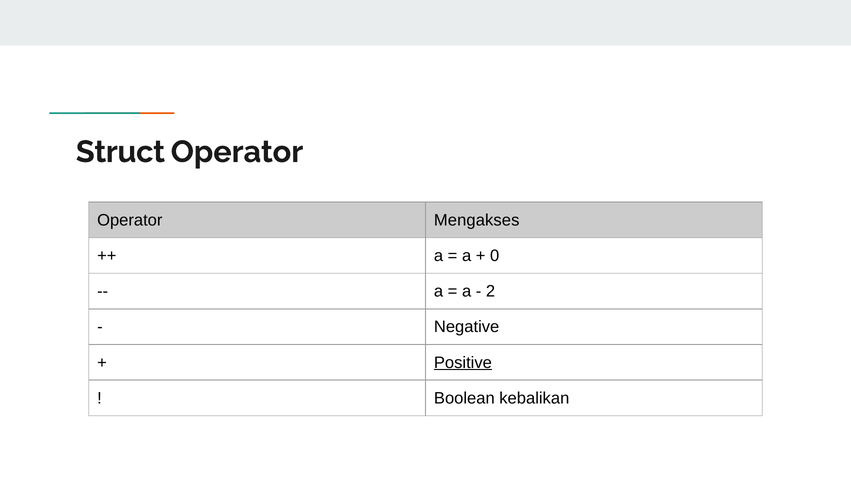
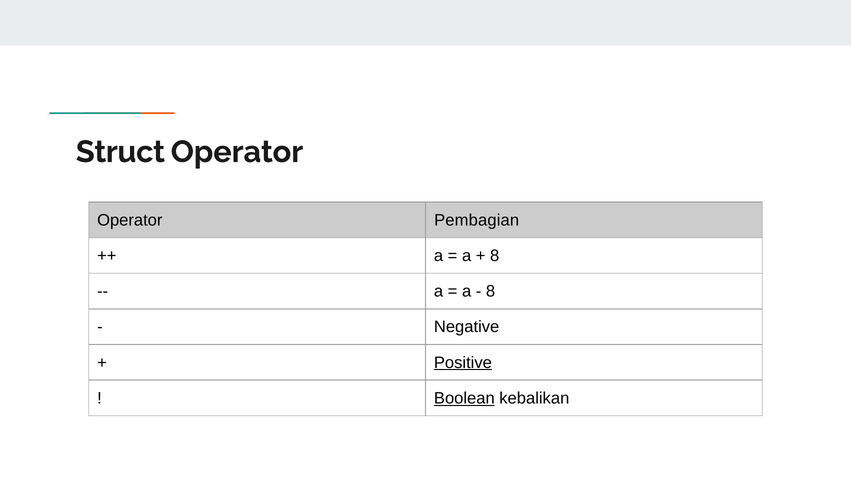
Mengakses: Mengakses -> Pembagian
0 at (495, 256): 0 -> 8
2 at (491, 291): 2 -> 8
Boolean underline: none -> present
